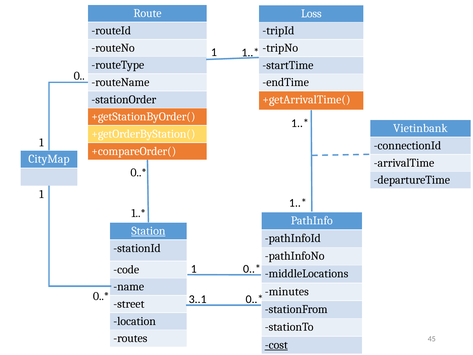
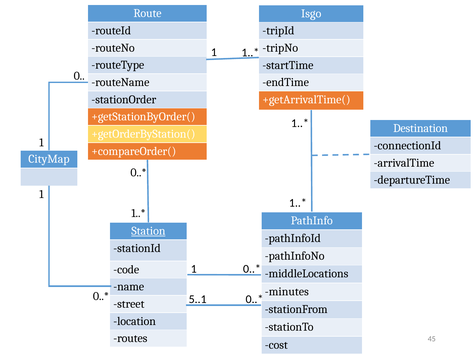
Loss: Loss -> Isgo
Vietinbank: Vietinbank -> Destination
3..1: 3..1 -> 5..1
cost underline: present -> none
